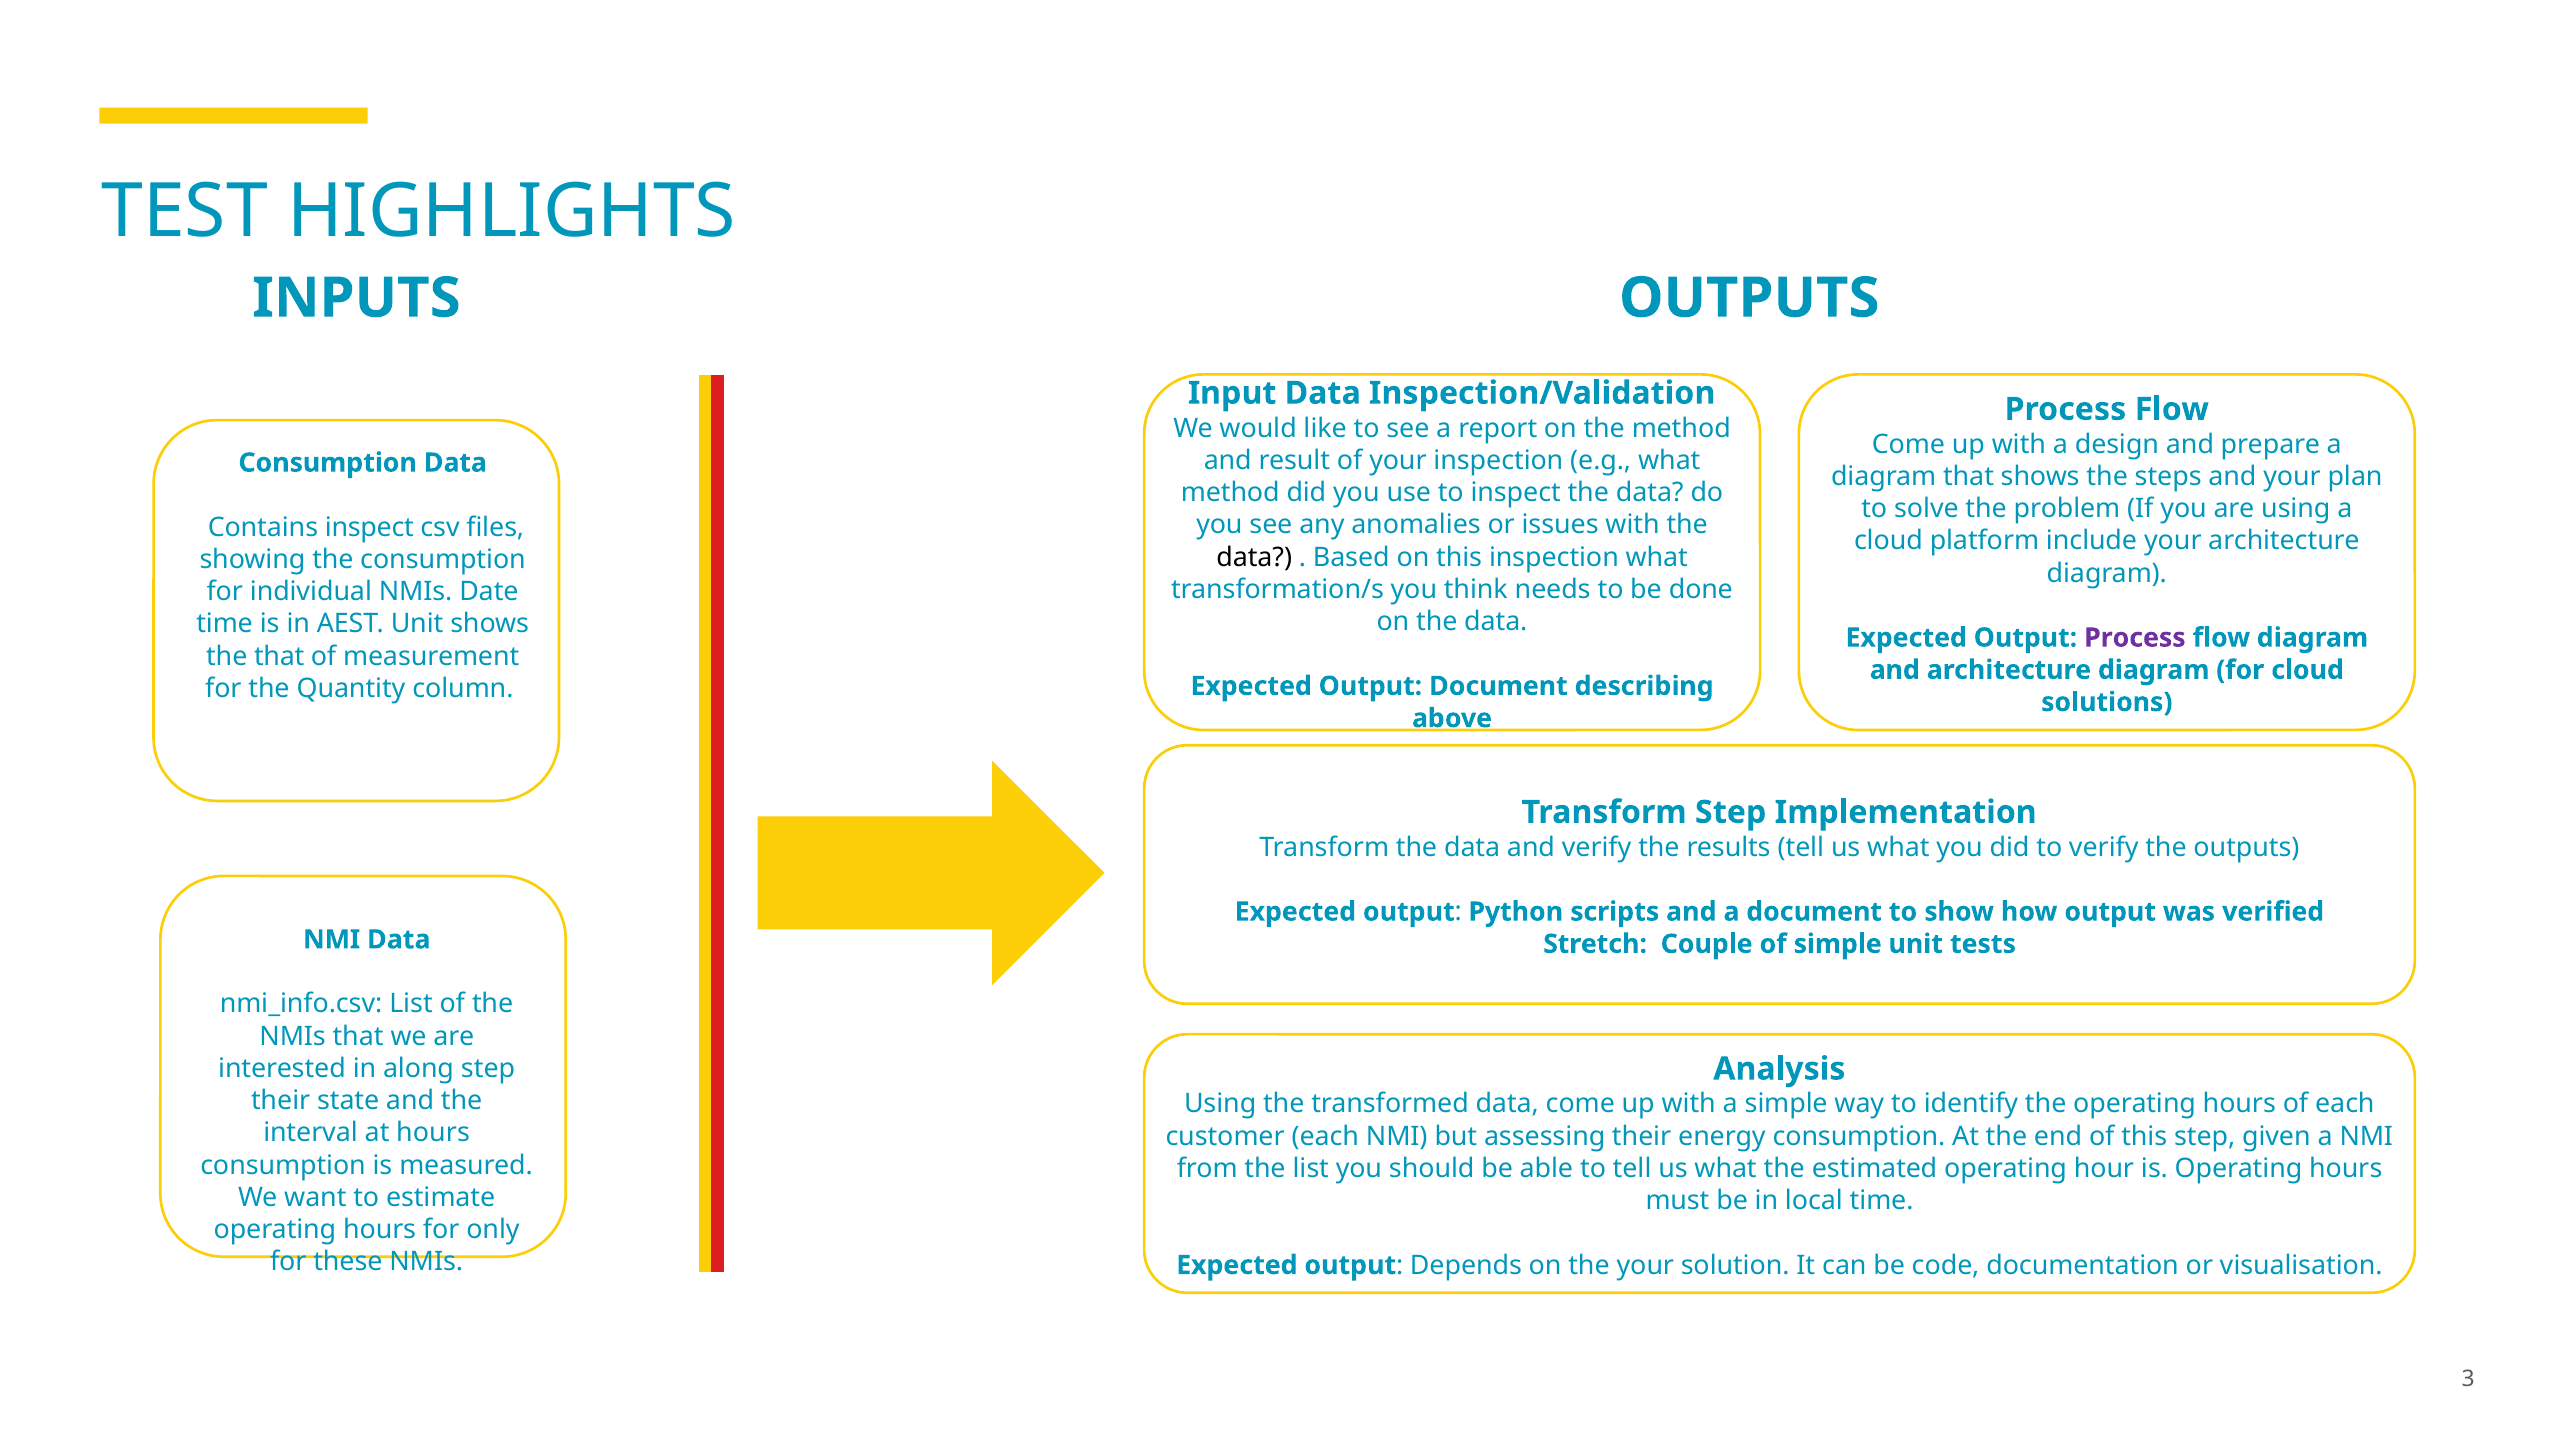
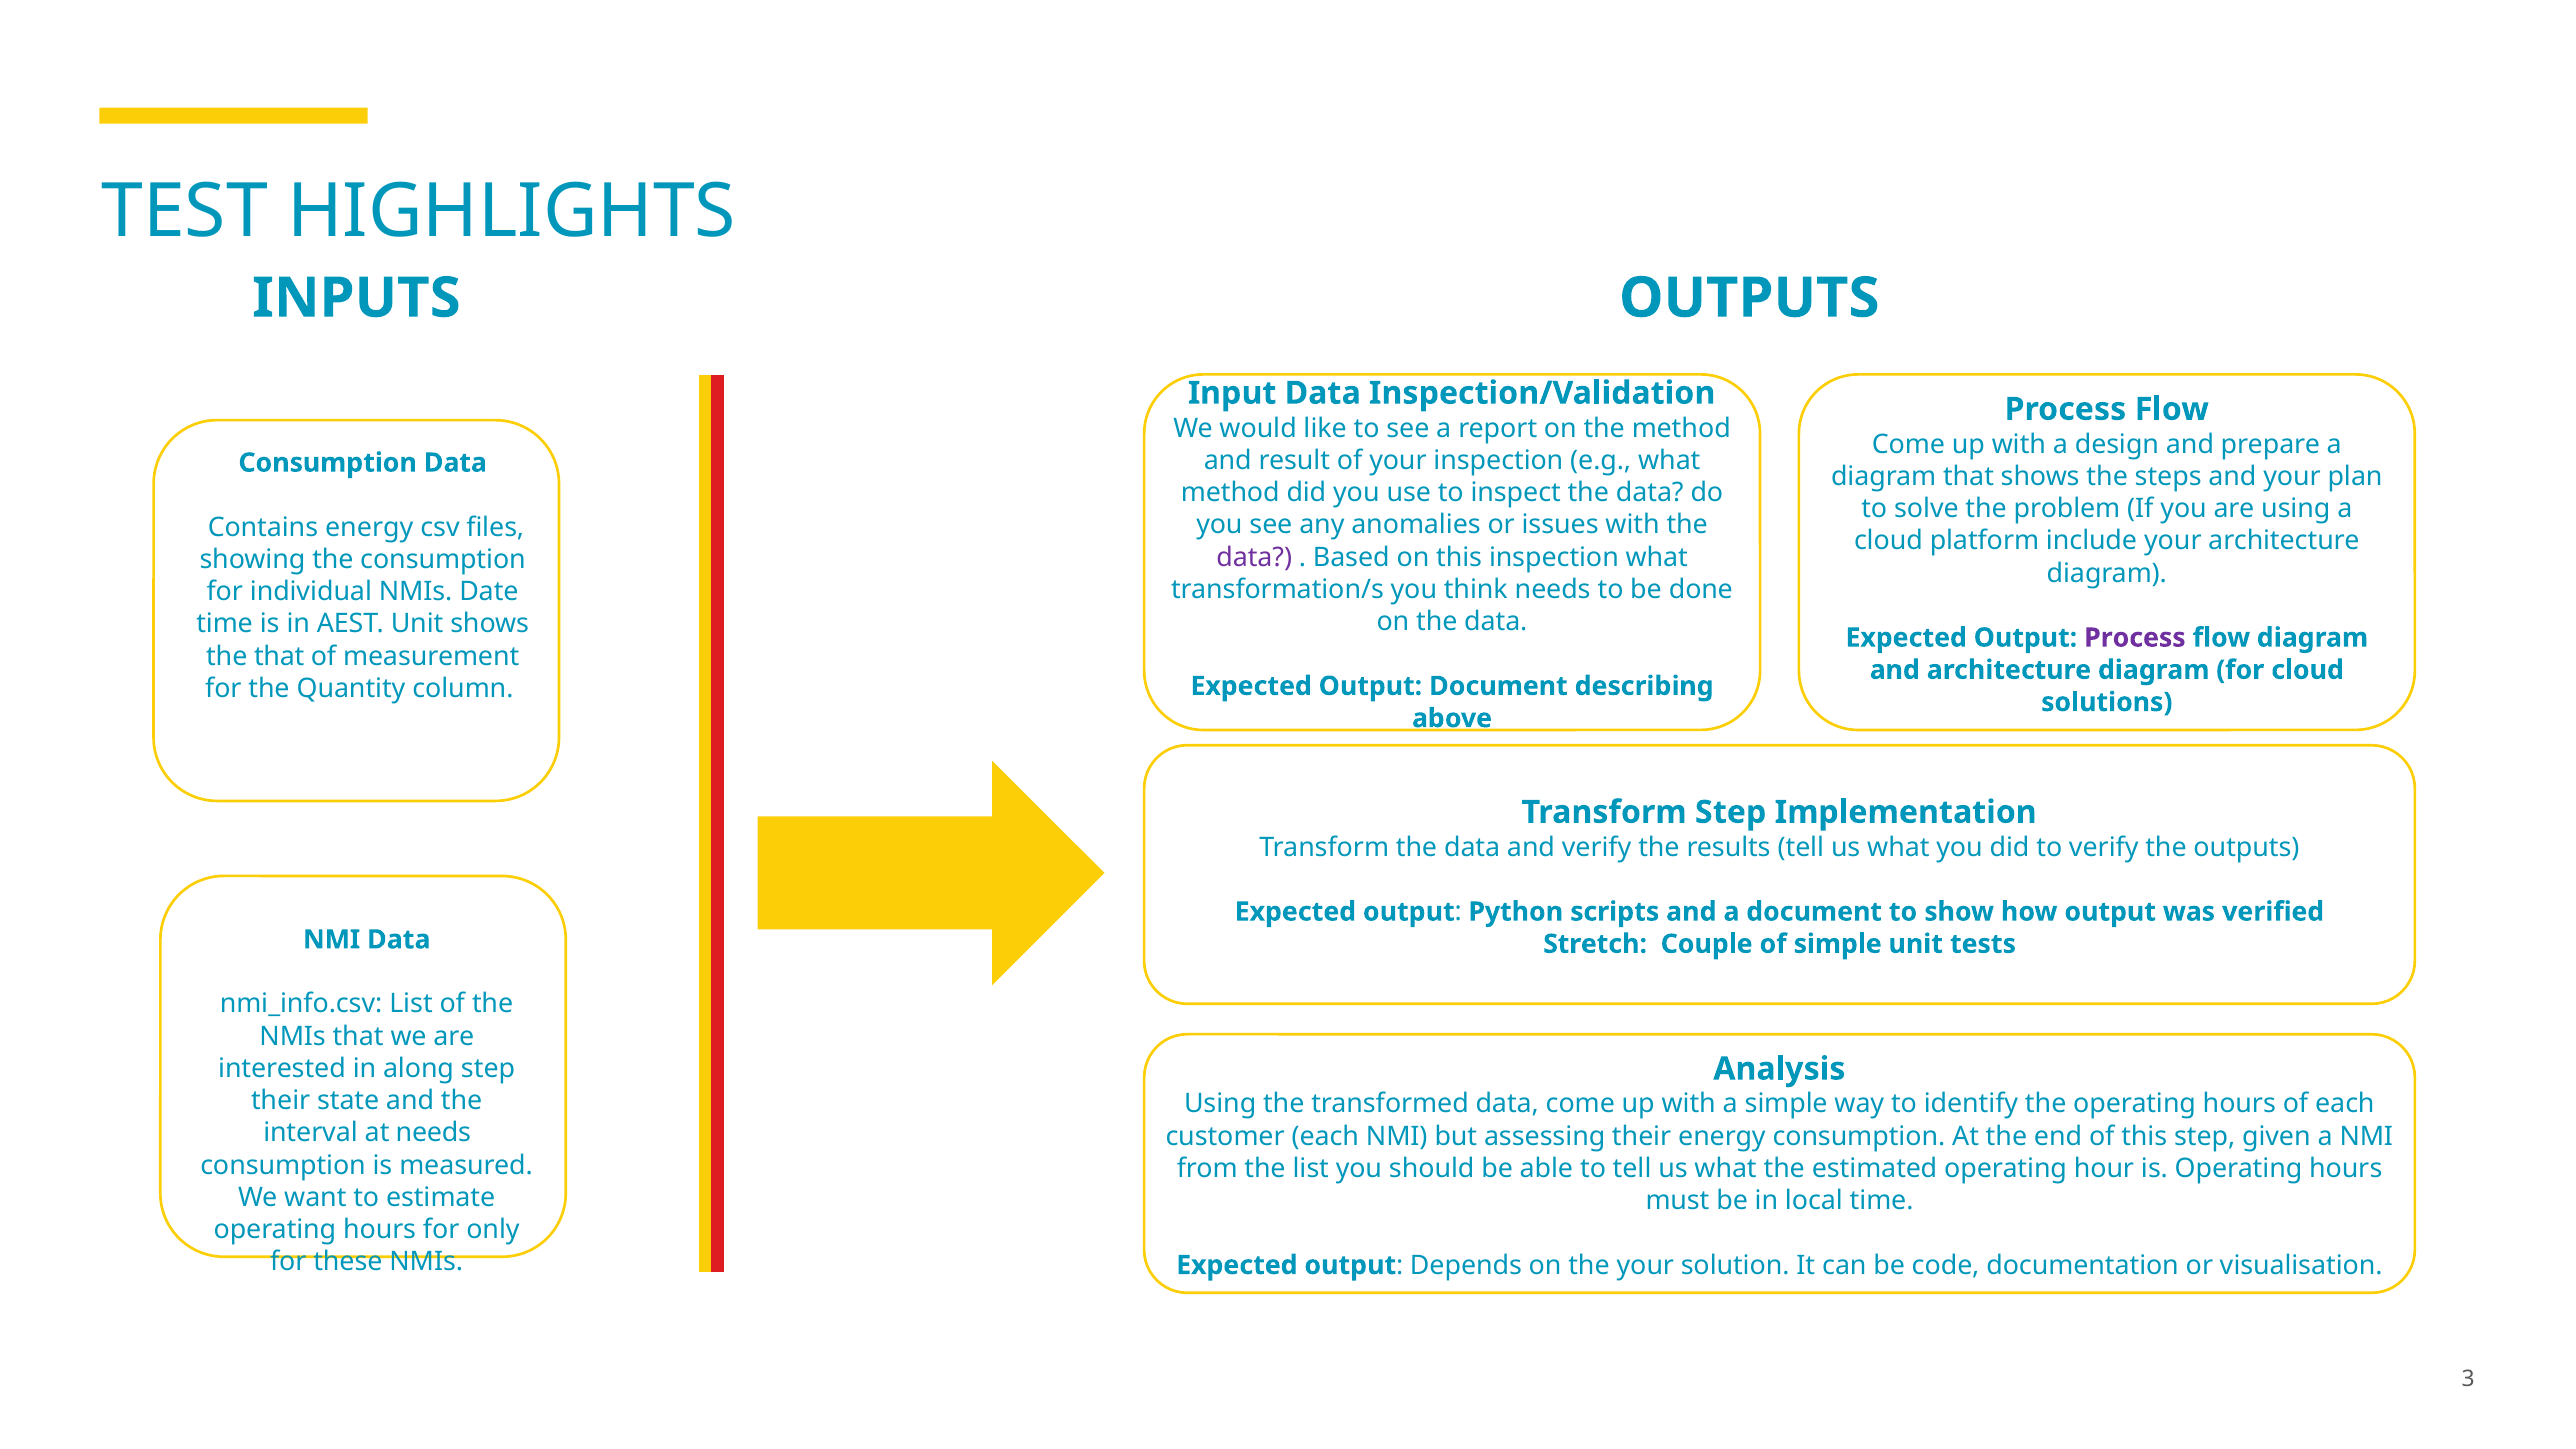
Contains inspect: inspect -> energy
data at (1254, 557) colour: black -> purple
at hours: hours -> needs
